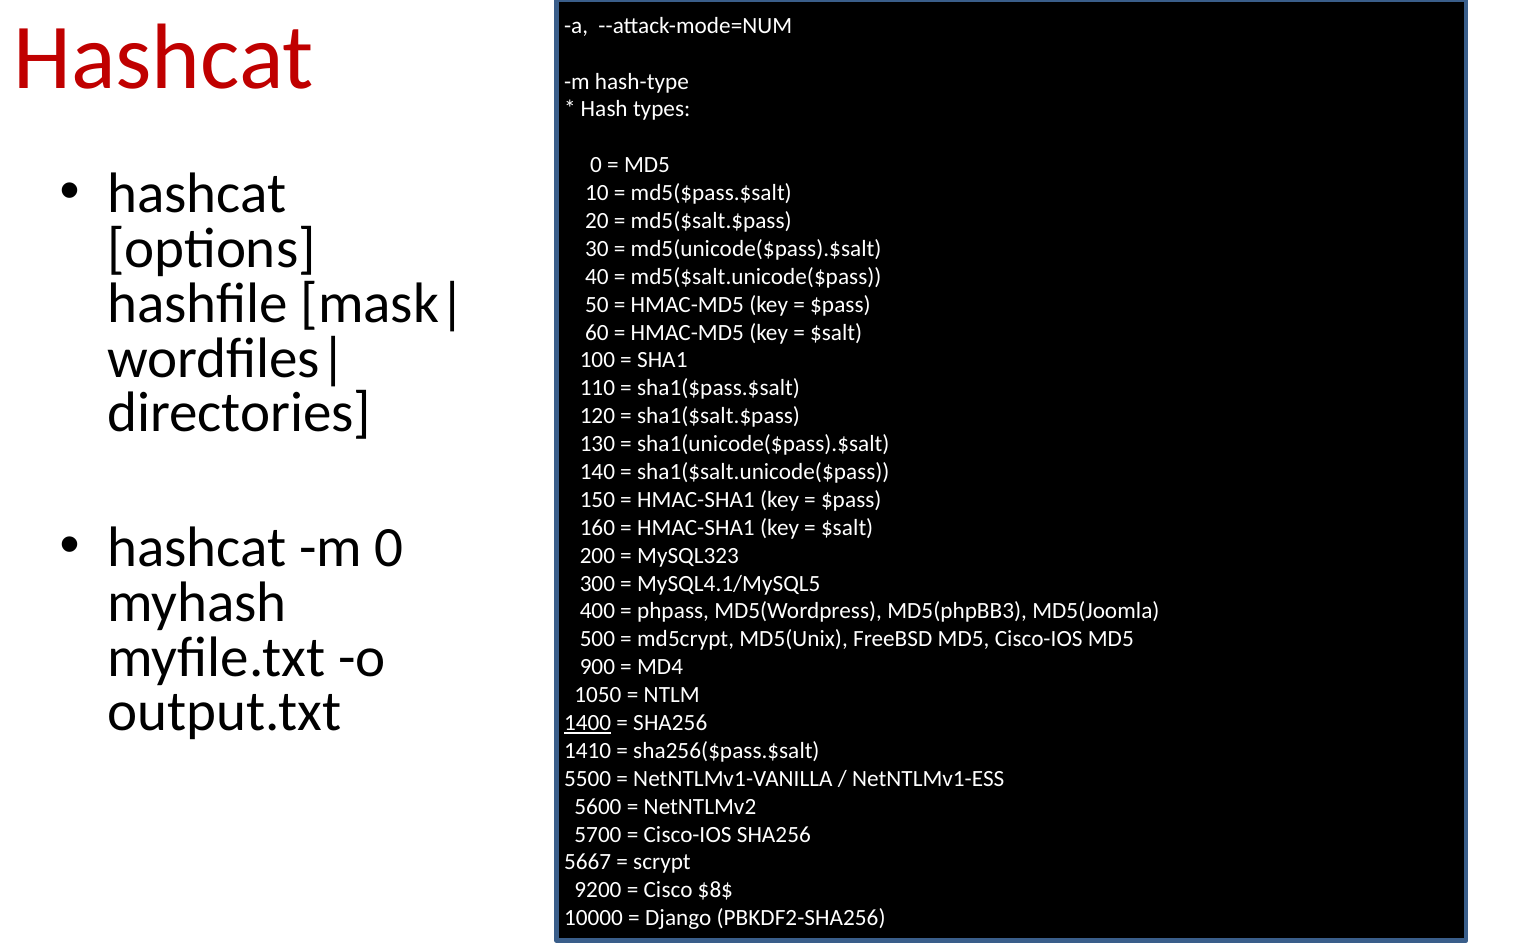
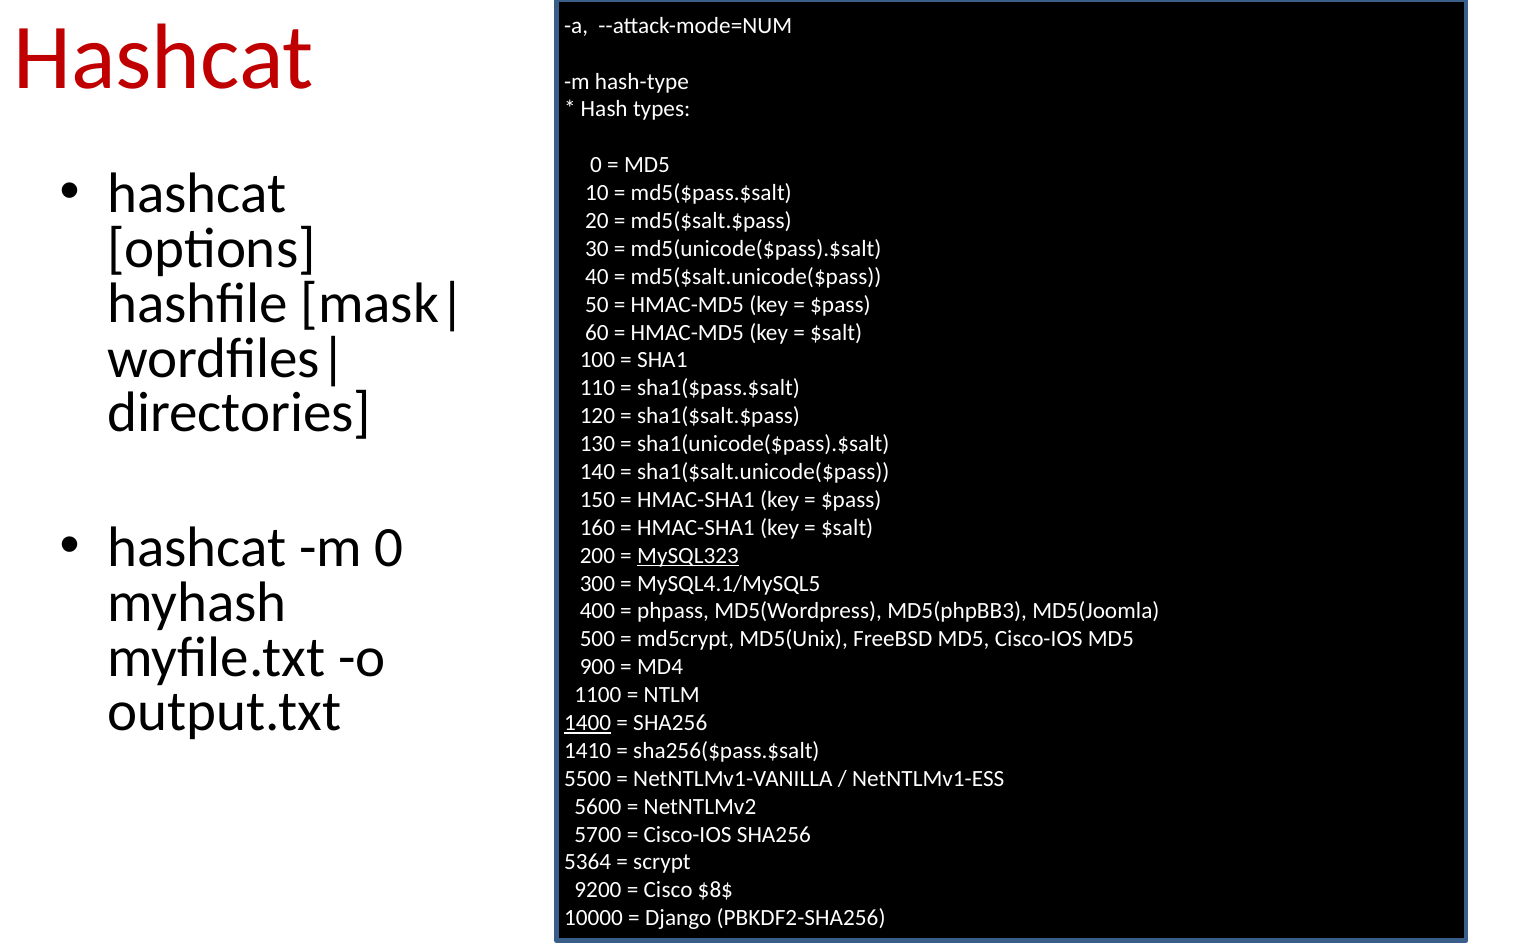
MySQL323 underline: none -> present
1050: 1050 -> 1100
5667: 5667 -> 5364
